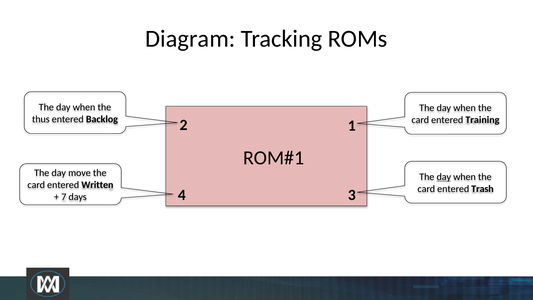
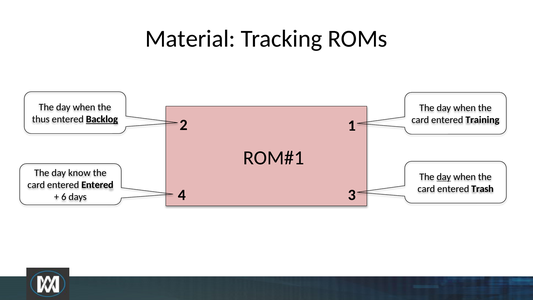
Diagram: Diagram -> Material
Backlog underline: none -> present
move: move -> know
entered Written: Written -> Entered
7: 7 -> 6
